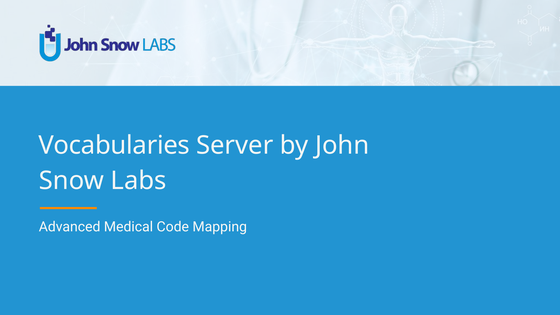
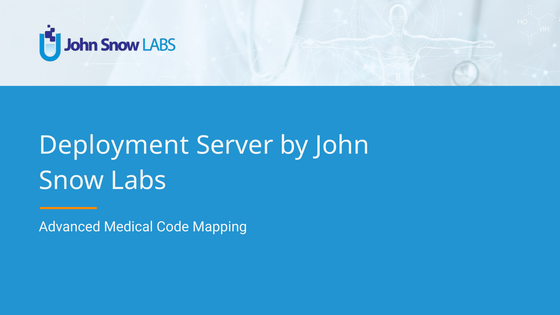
Vocabularies: Vocabularies -> Deployment
